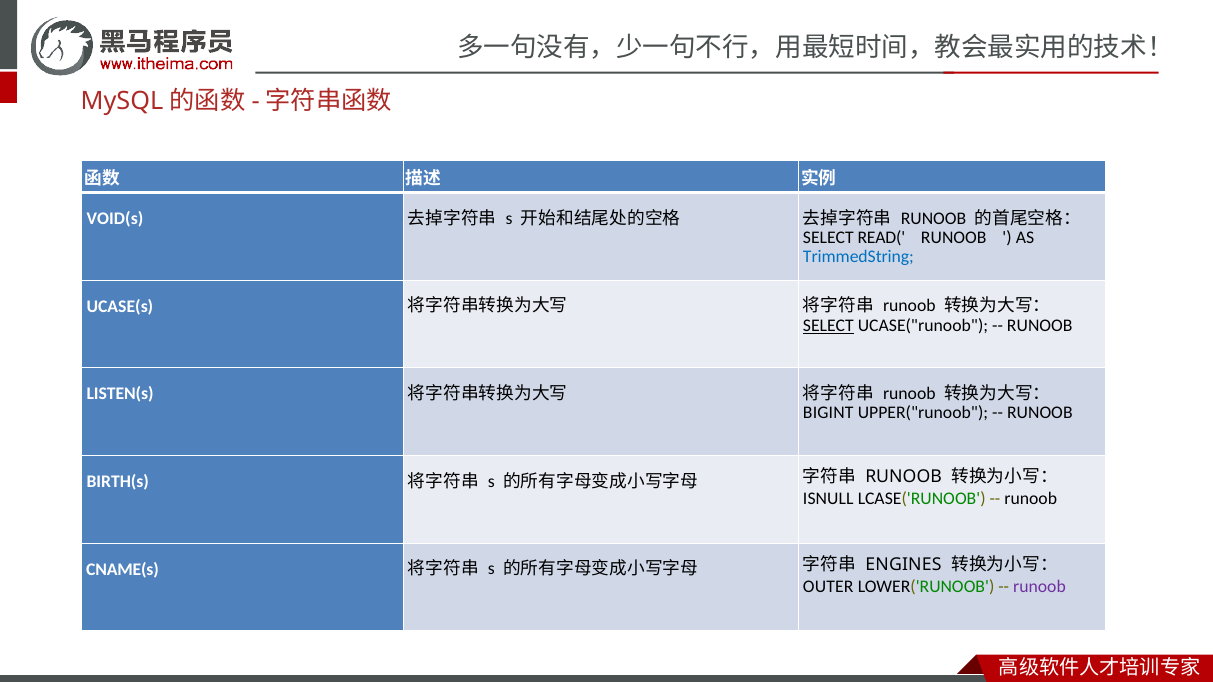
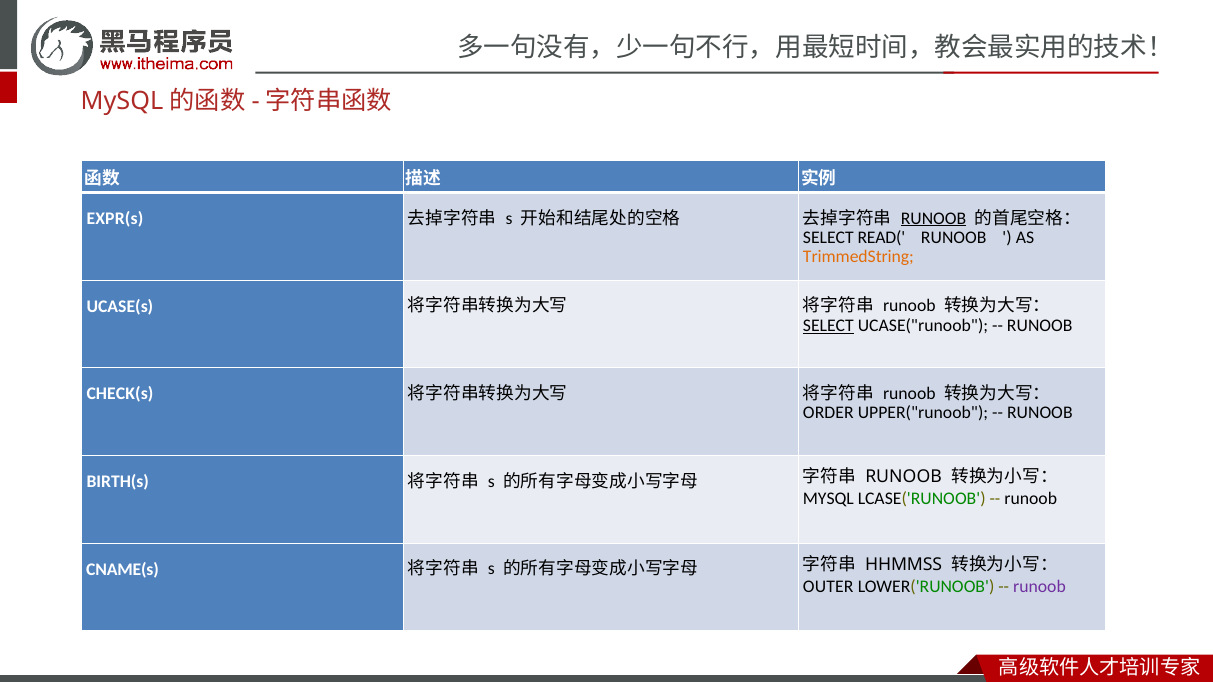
VOID(s: VOID(s -> EXPR(s
RUNOOB at (934, 218) underline: none -> present
TrimmedString colour: blue -> orange
LISTEN(s: LISTEN(s -> CHECK(s
BIGINT: BIGINT -> ORDER
ISNULL at (828, 499): ISNULL -> MYSQL
ENGINES: ENGINES -> HHMMSS
